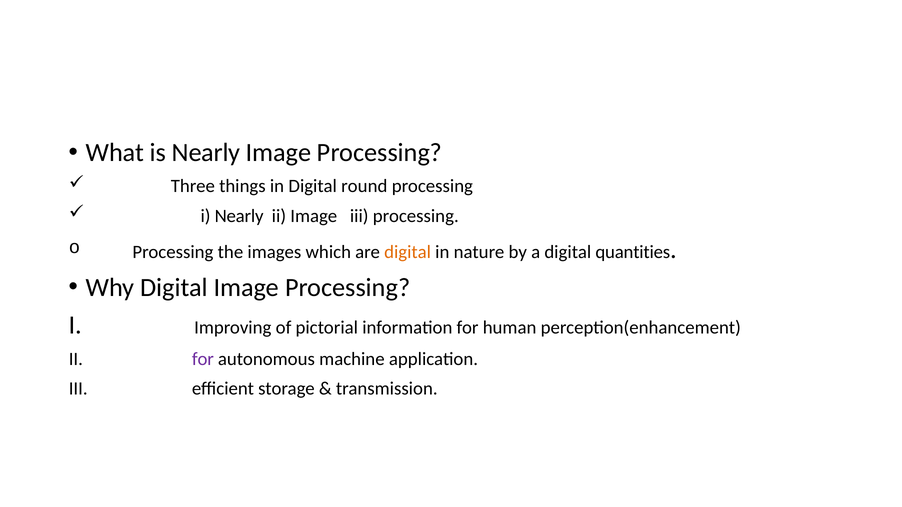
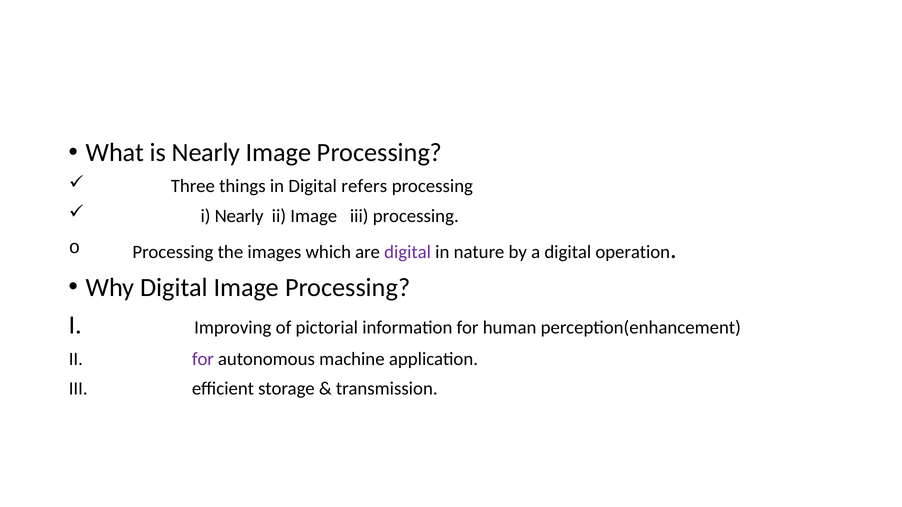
round: round -> refers
digital at (408, 252) colour: orange -> purple
quantities: quantities -> operation
